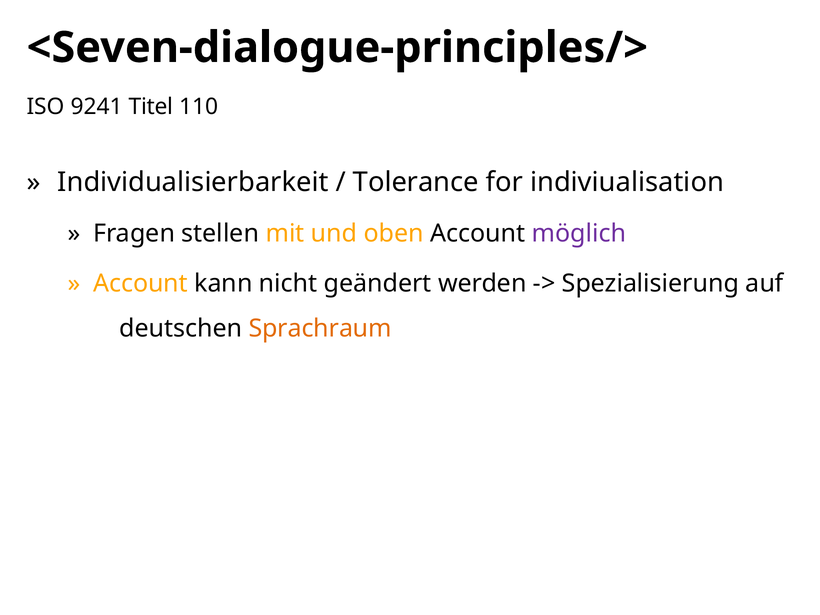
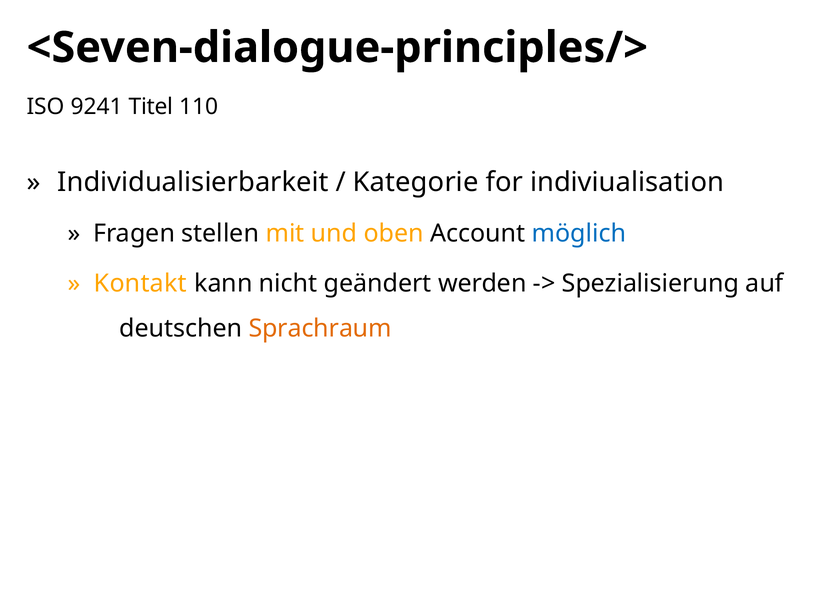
Tolerance: Tolerance -> Kategorie
möglich colour: purple -> blue
Account at (141, 284): Account -> Kontakt
